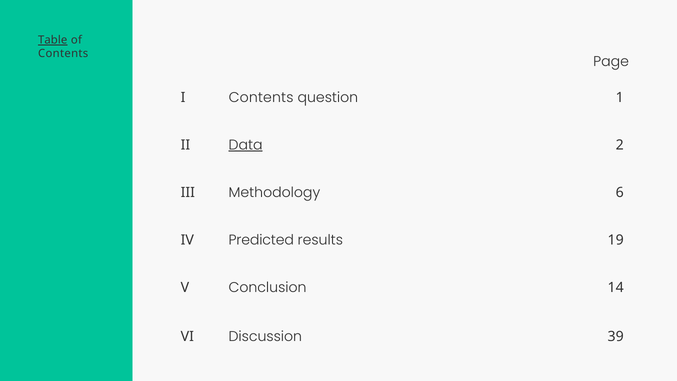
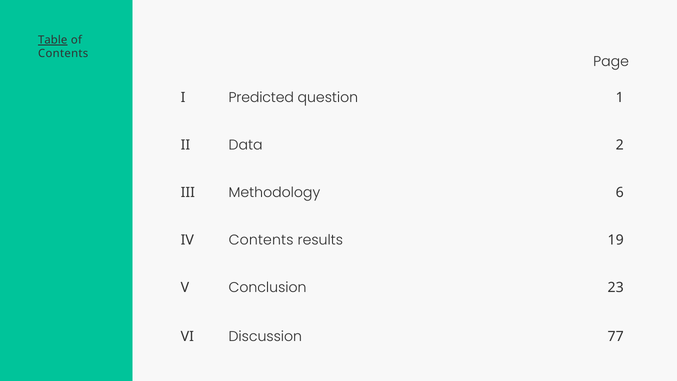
Contents at (261, 97): Contents -> Predicted
Data underline: present -> none
Predicted at (261, 240): Predicted -> Contents
14: 14 -> 23
39: 39 -> 77
